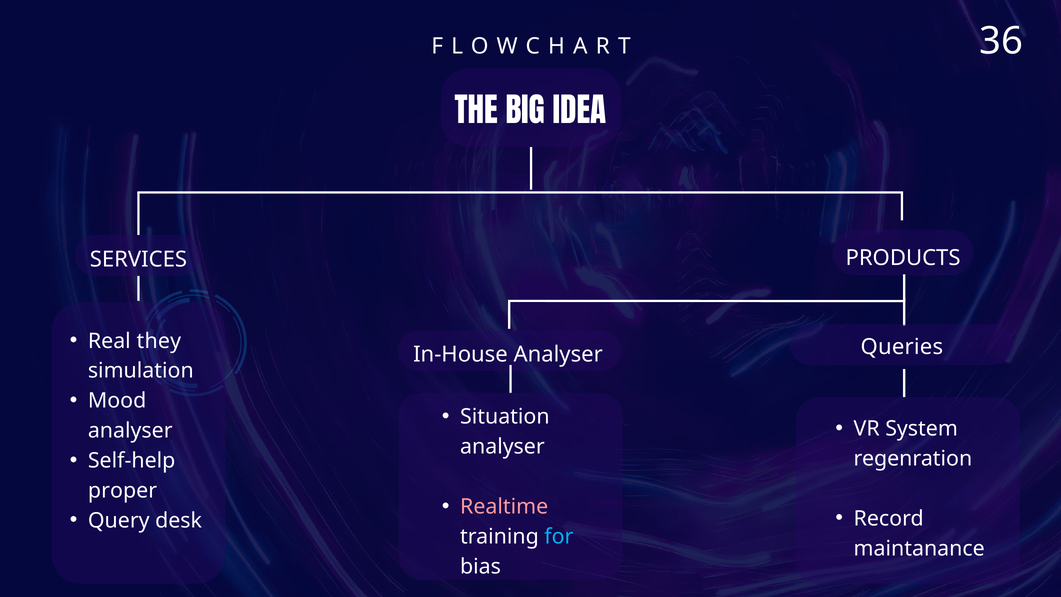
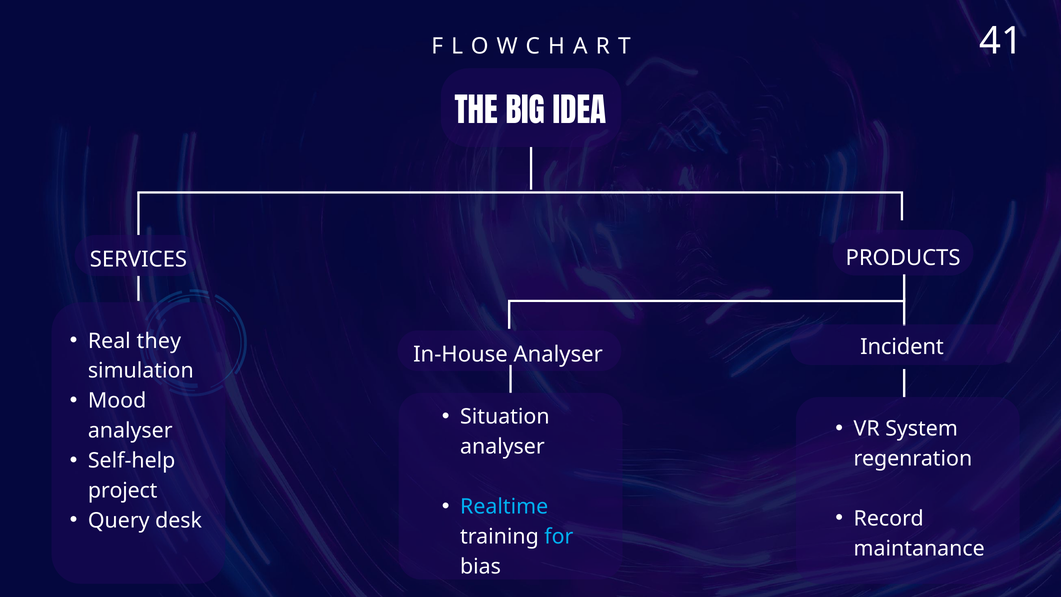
36: 36 -> 41
Queries: Queries -> Incident
proper: proper -> project
Realtime colour: pink -> light blue
